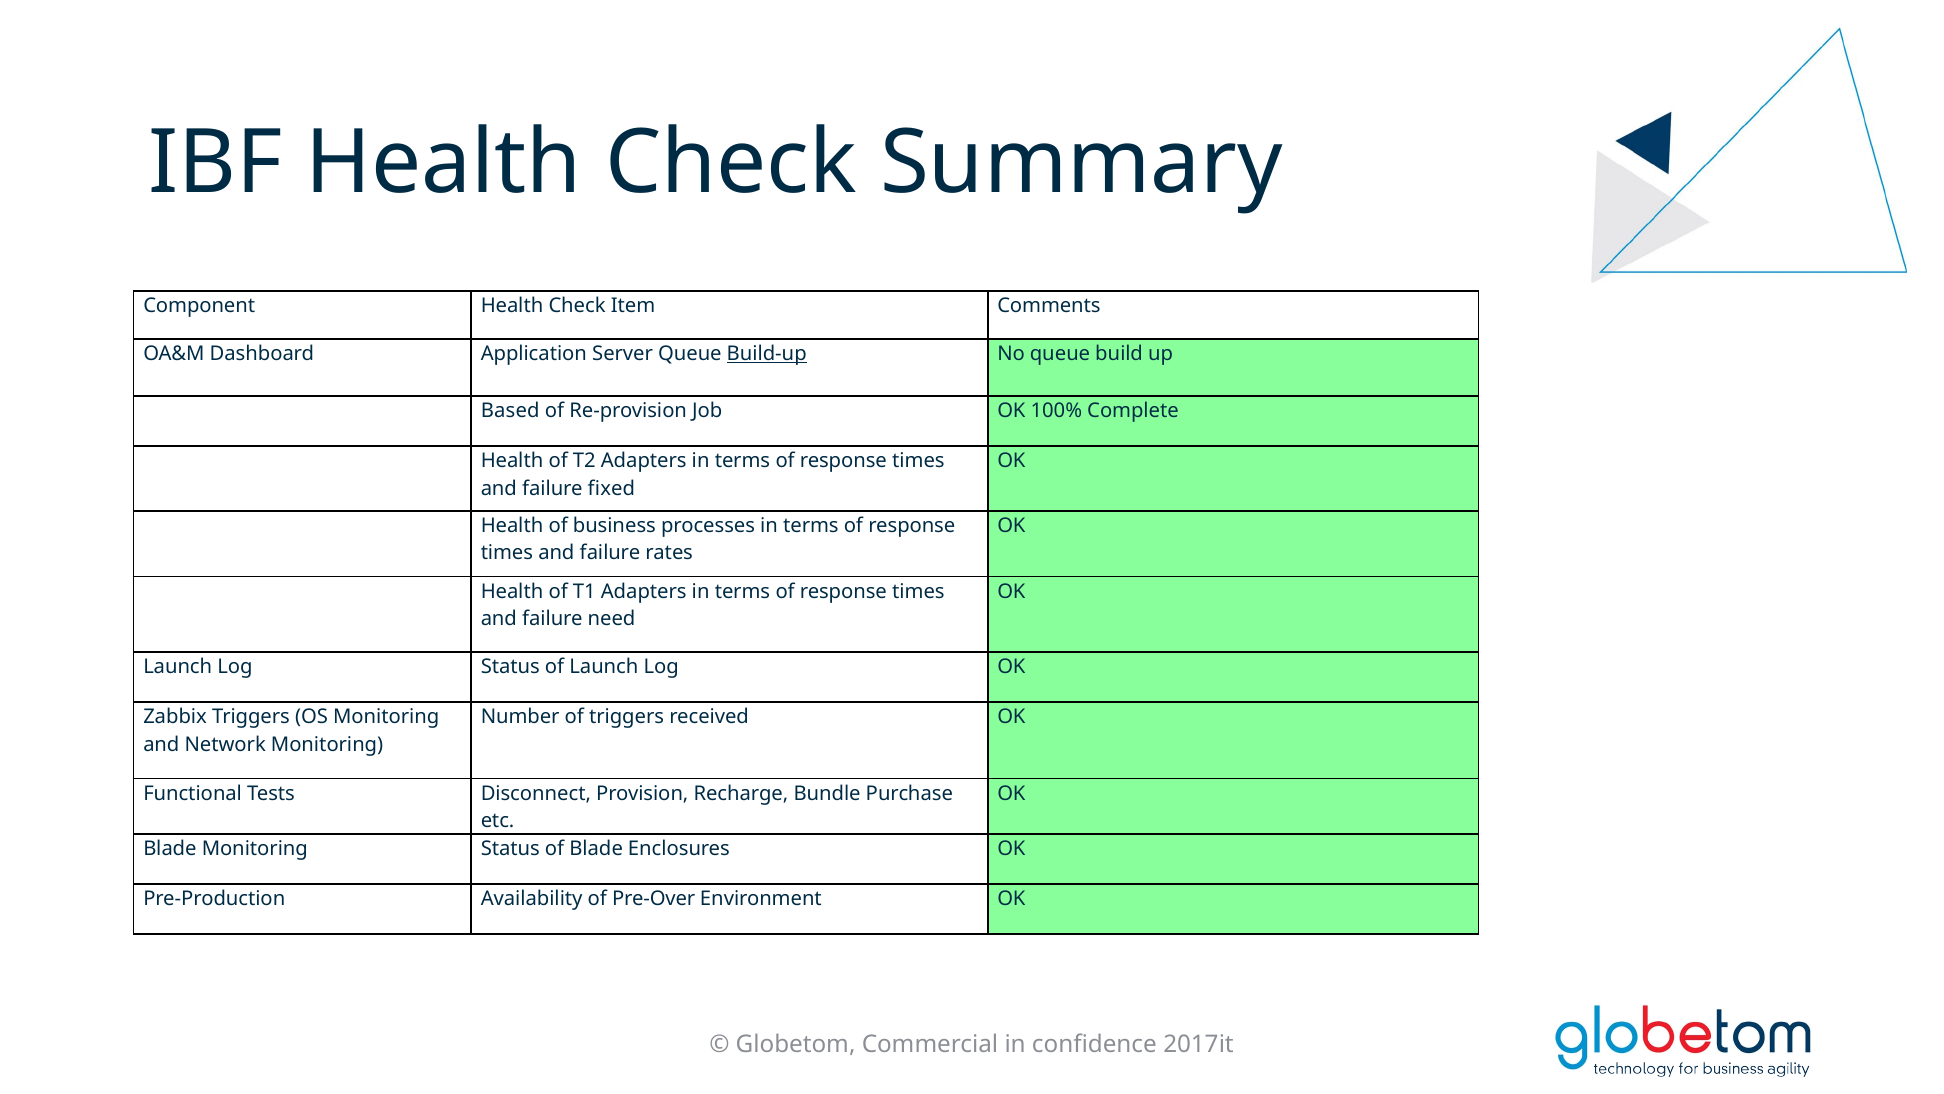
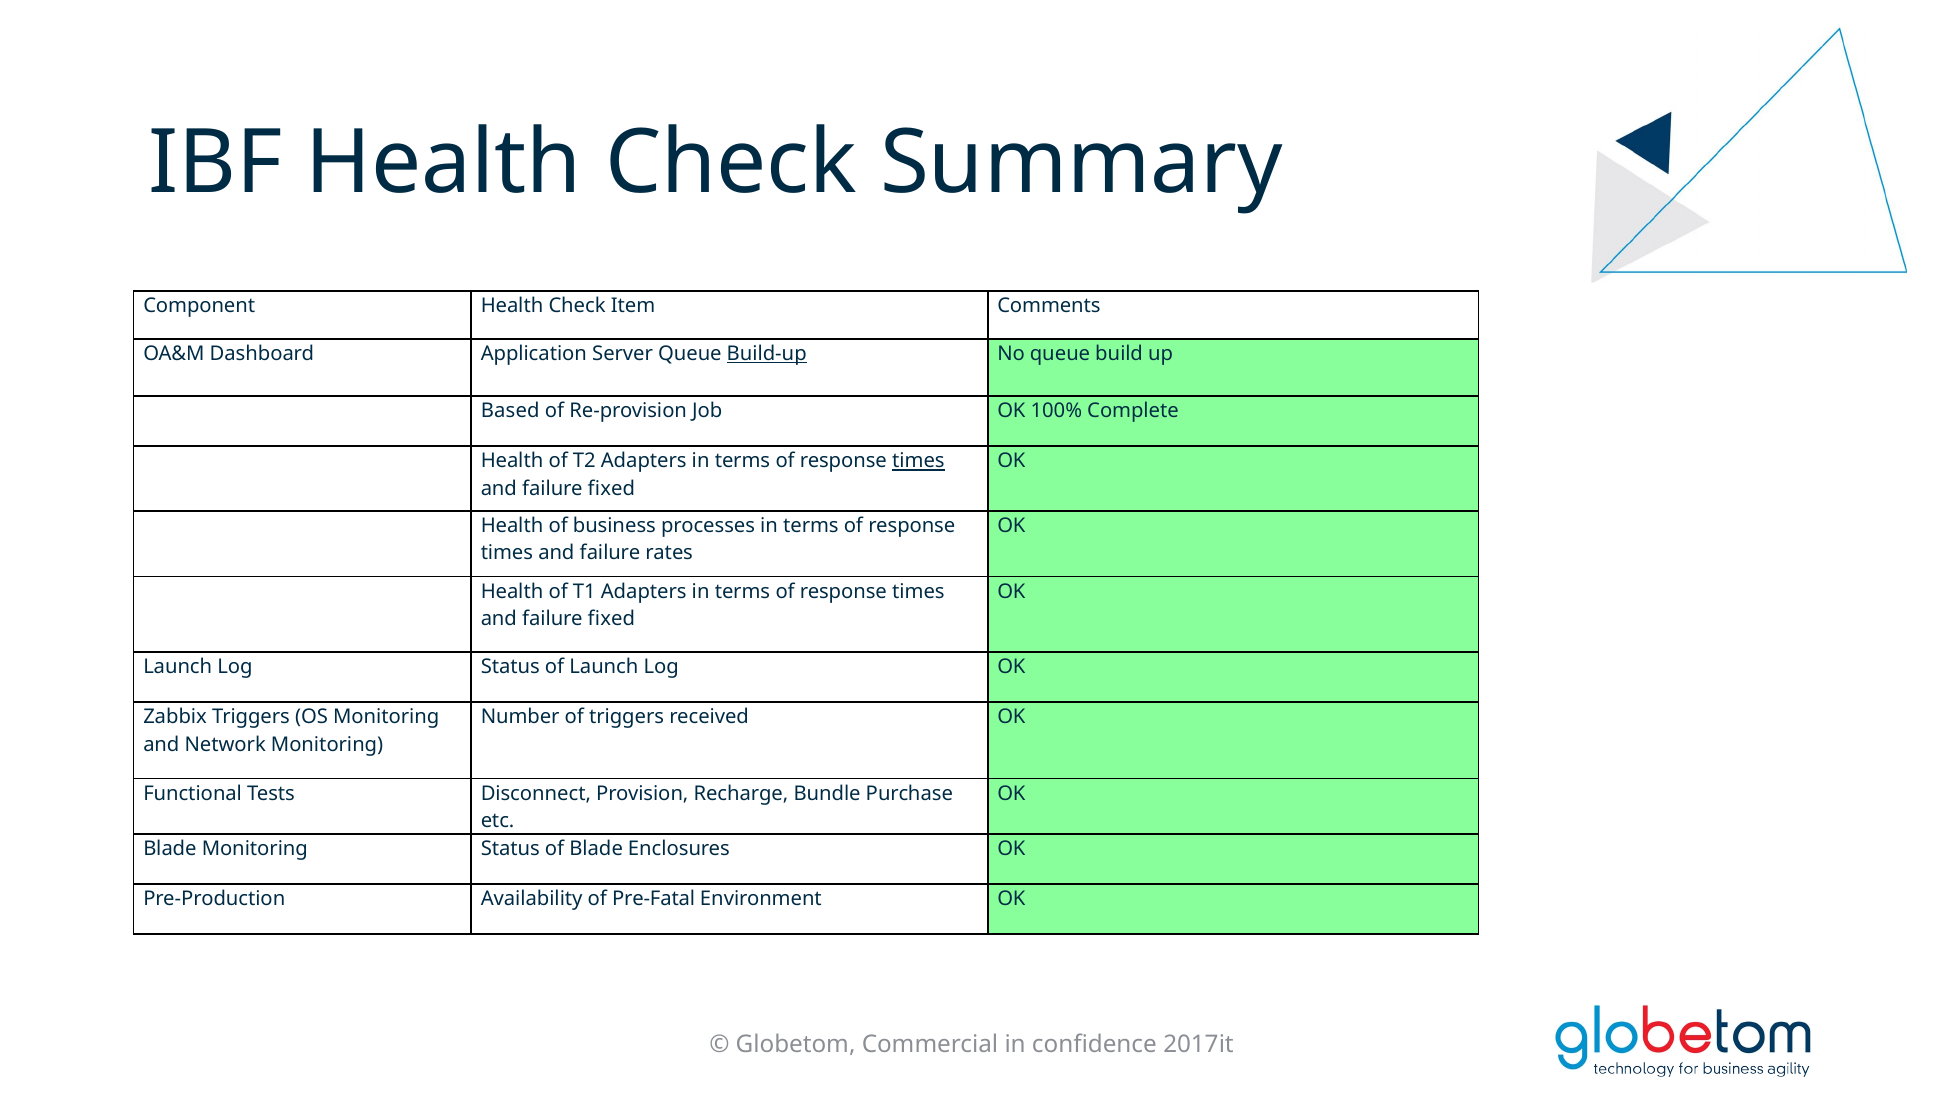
times at (918, 461) underline: none -> present
need at (612, 619): need -> fixed
Pre-Over: Pre-Over -> Pre-Fatal
